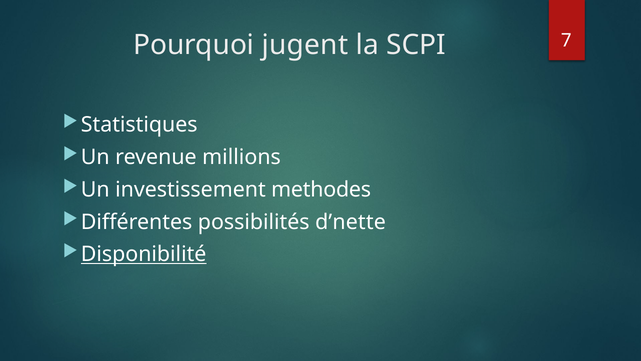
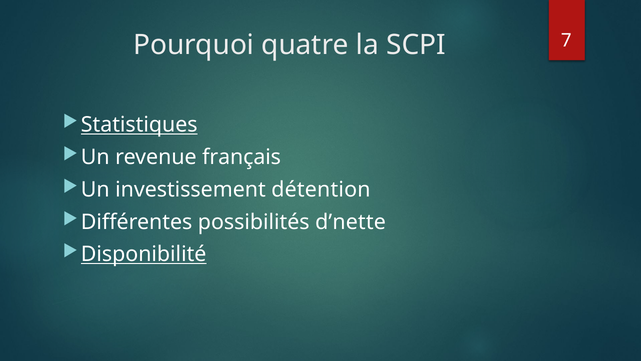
jugent: jugent -> quatre
Statistiques underline: none -> present
millions: millions -> français
methodes: methodes -> détention
